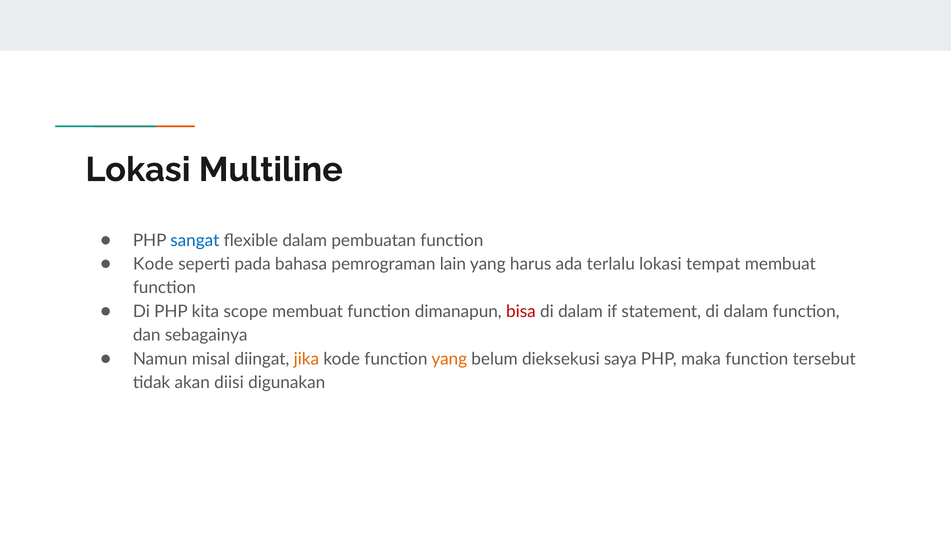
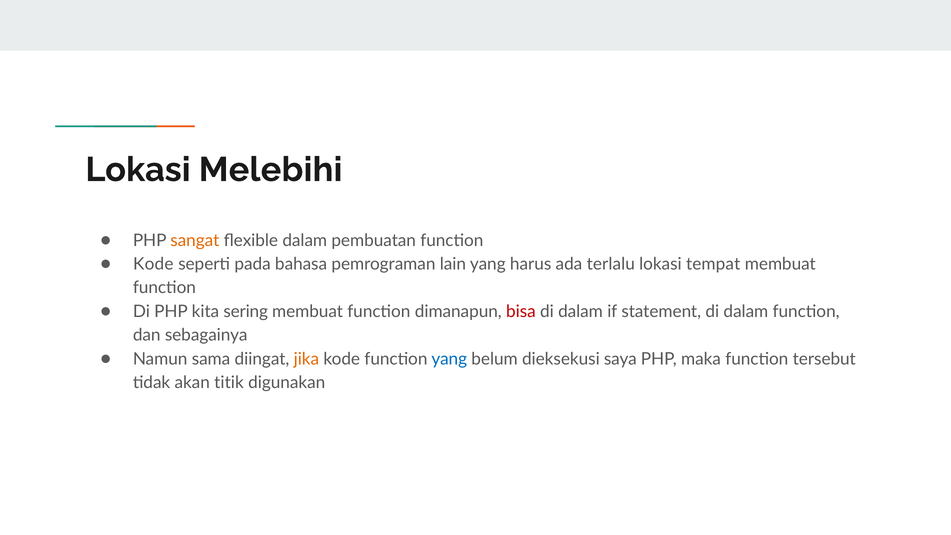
Multiline: Multiline -> Melebihi
sangat colour: blue -> orange
scope: scope -> sering
misal: misal -> sama
yang at (449, 359) colour: orange -> blue
diisi: diisi -> titik
